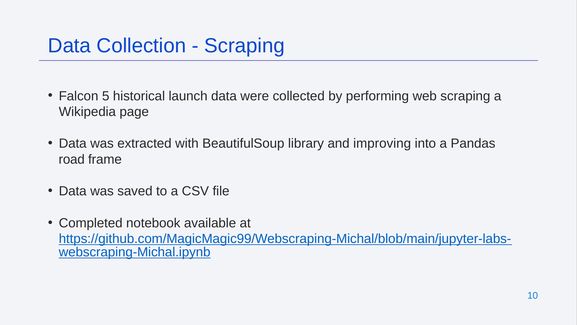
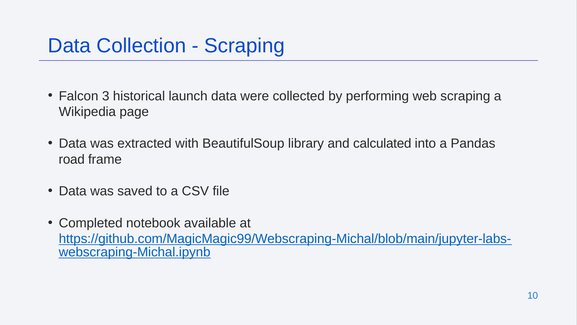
5: 5 -> 3
improving: improving -> calculated
